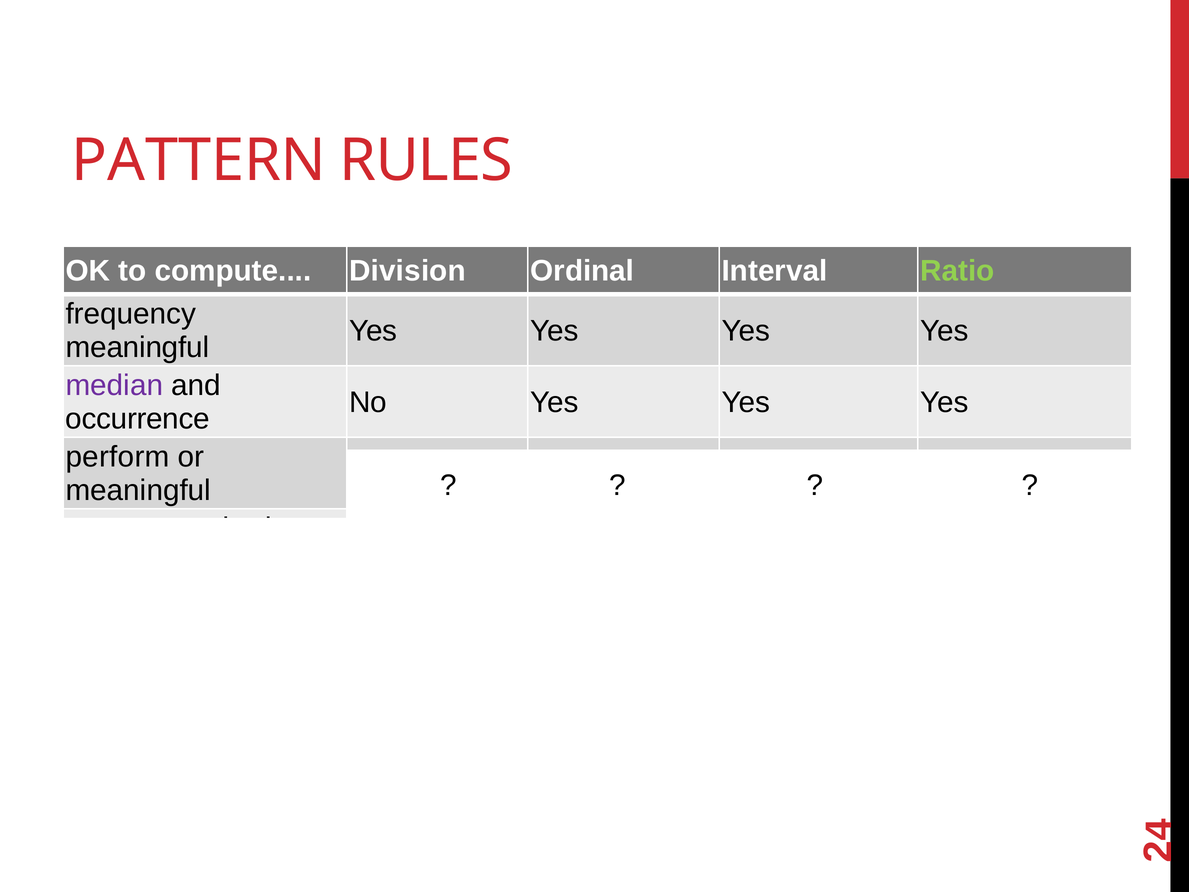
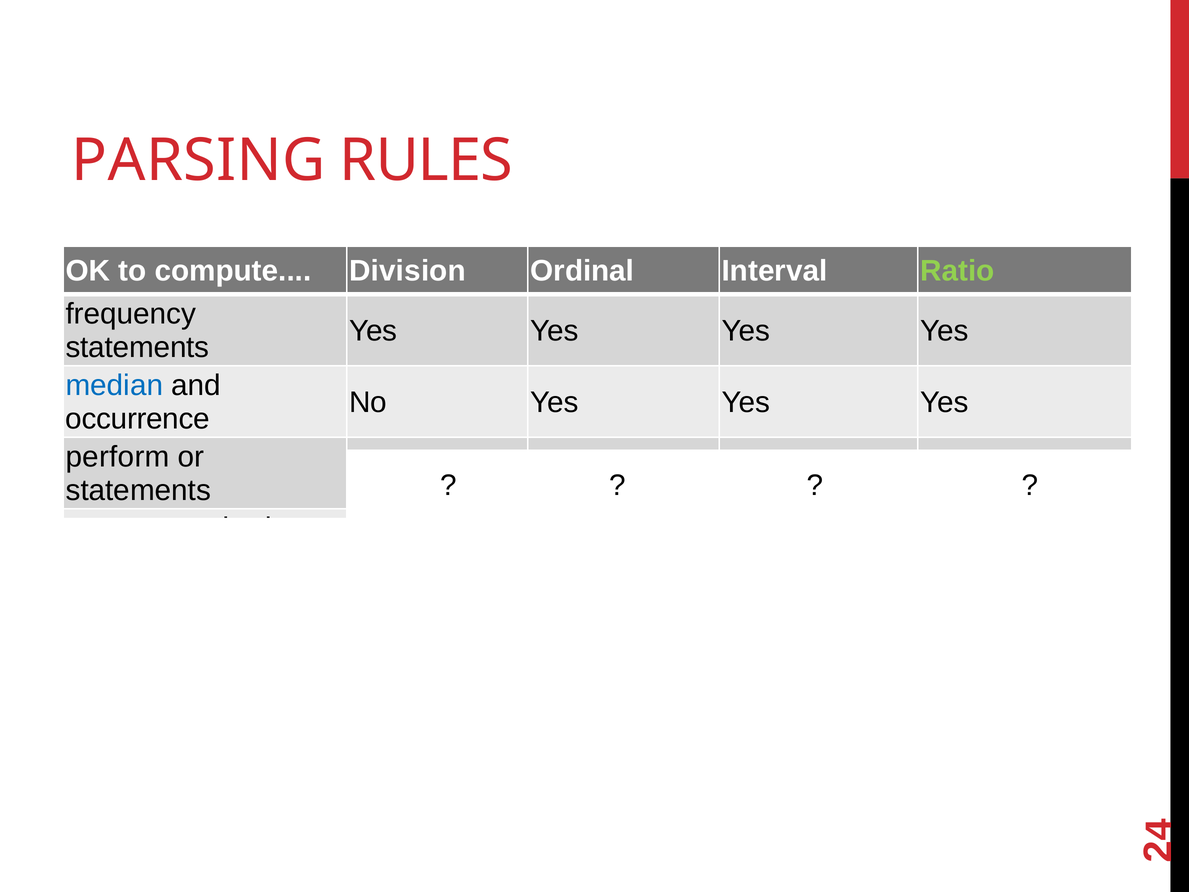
PATTERN: PATTERN -> PARSING
meaningful at (137, 347): meaningful -> statements
median colour: purple -> blue
meaningful at (138, 490): meaningful -> statements
